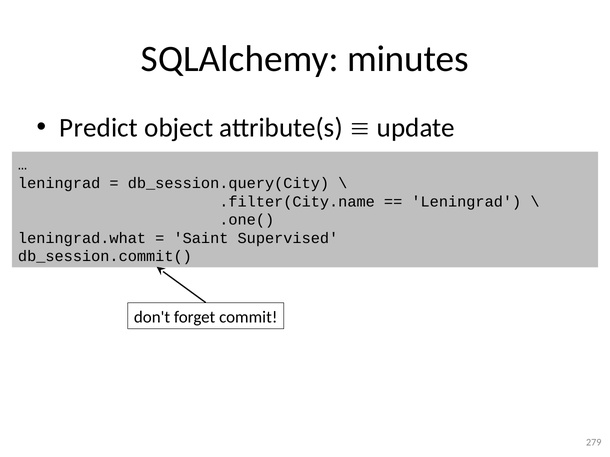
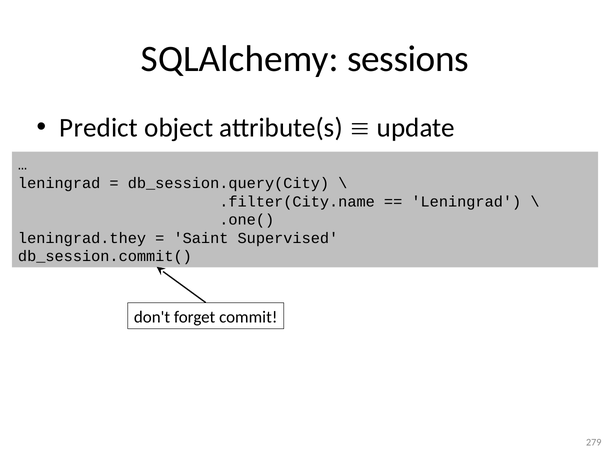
minutes: minutes -> sessions
leningrad.what: leningrad.what -> leningrad.they
